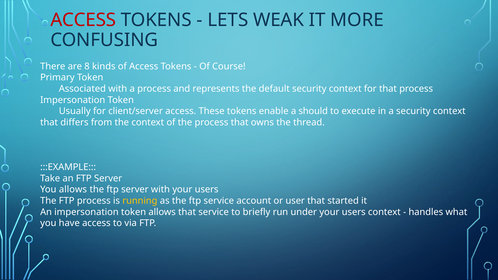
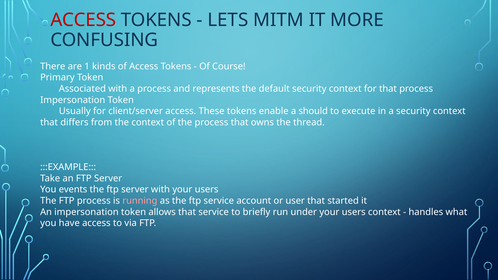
WEAK: WEAK -> MITM
8: 8 -> 1
You allows: allows -> events
running colour: yellow -> pink
